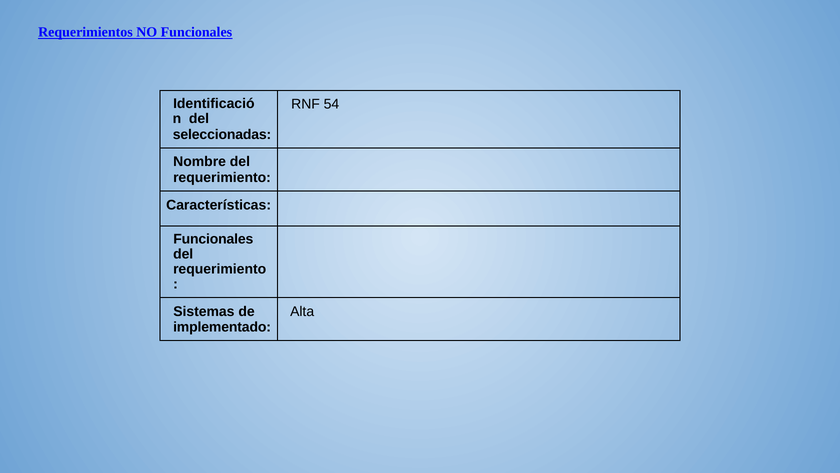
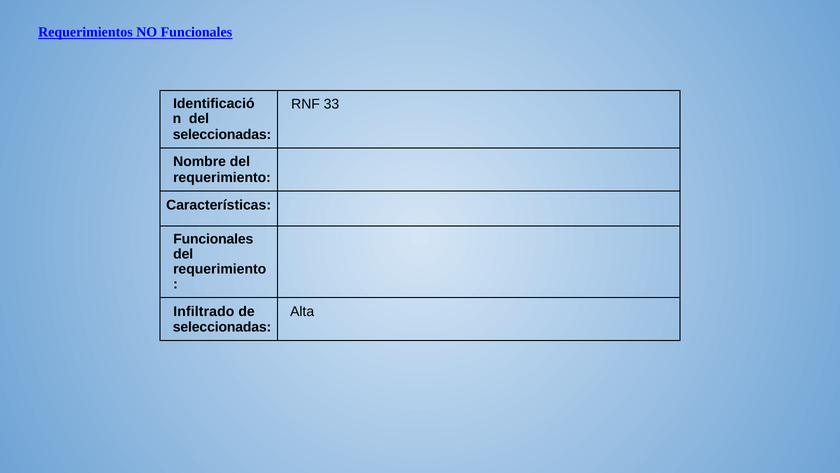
54: 54 -> 33
Sistemas: Sistemas -> Infiltrado
implementado at (222, 327): implementado -> seleccionadas
